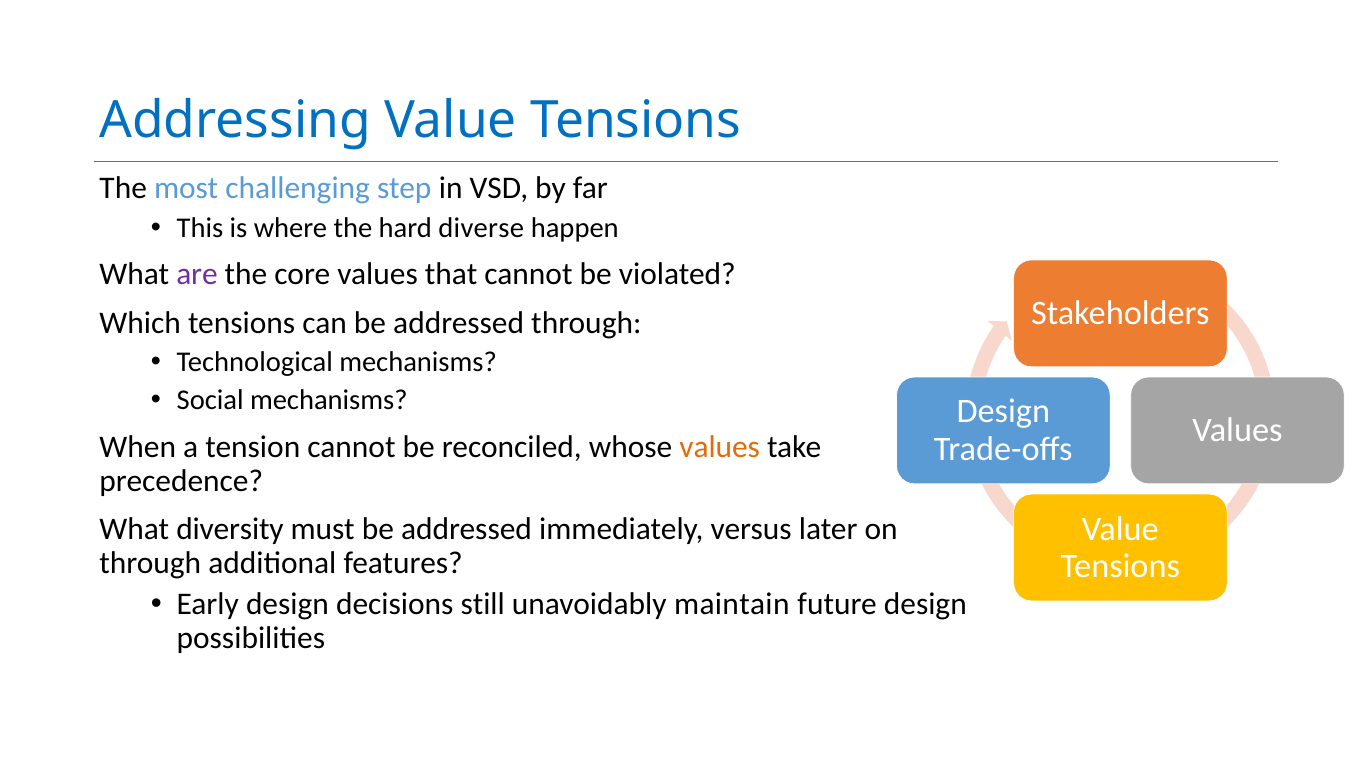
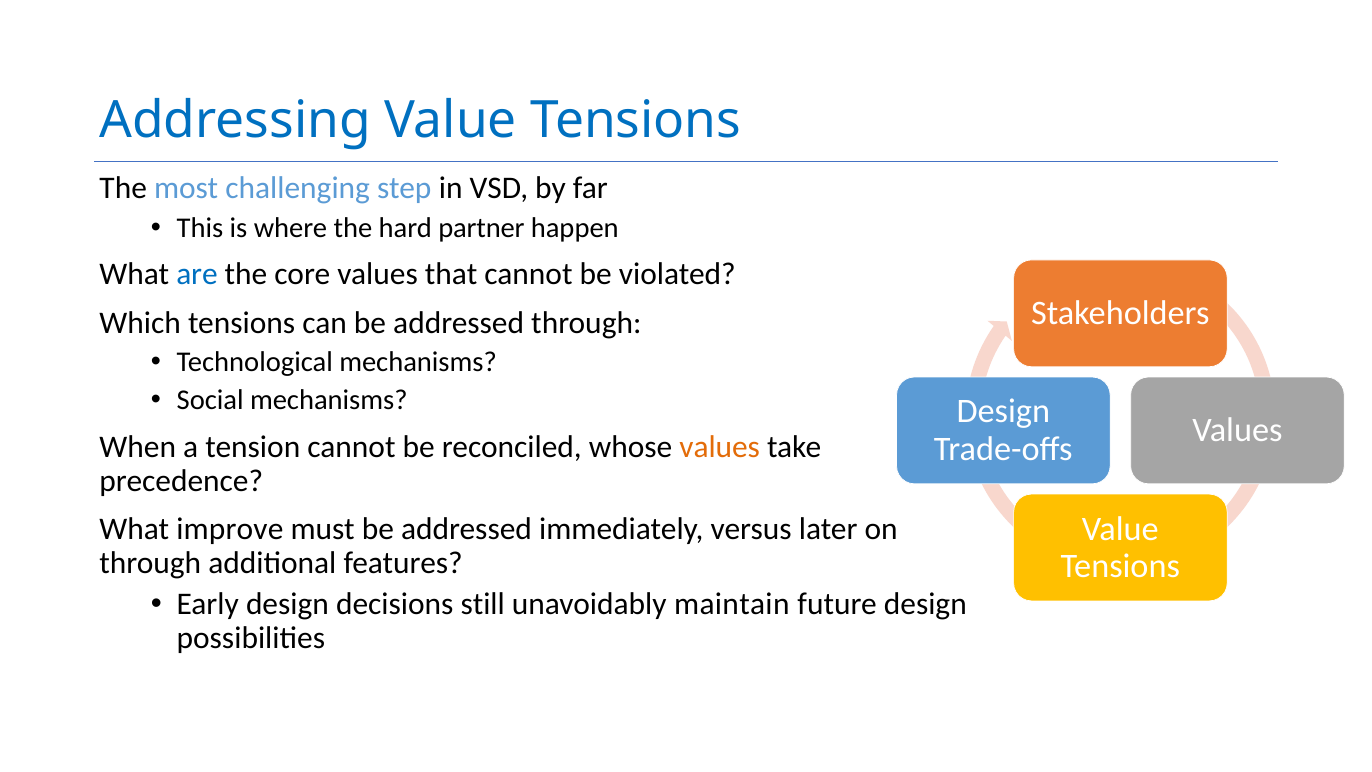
diverse: diverse -> partner
are colour: purple -> blue
diversity: diversity -> improve
